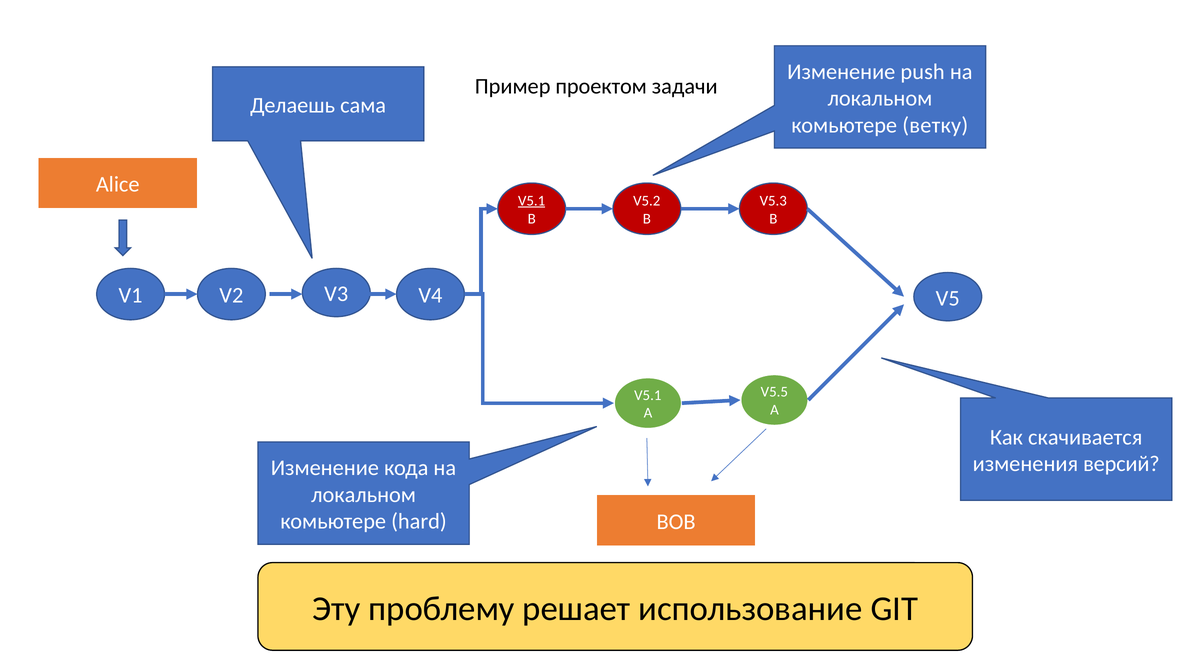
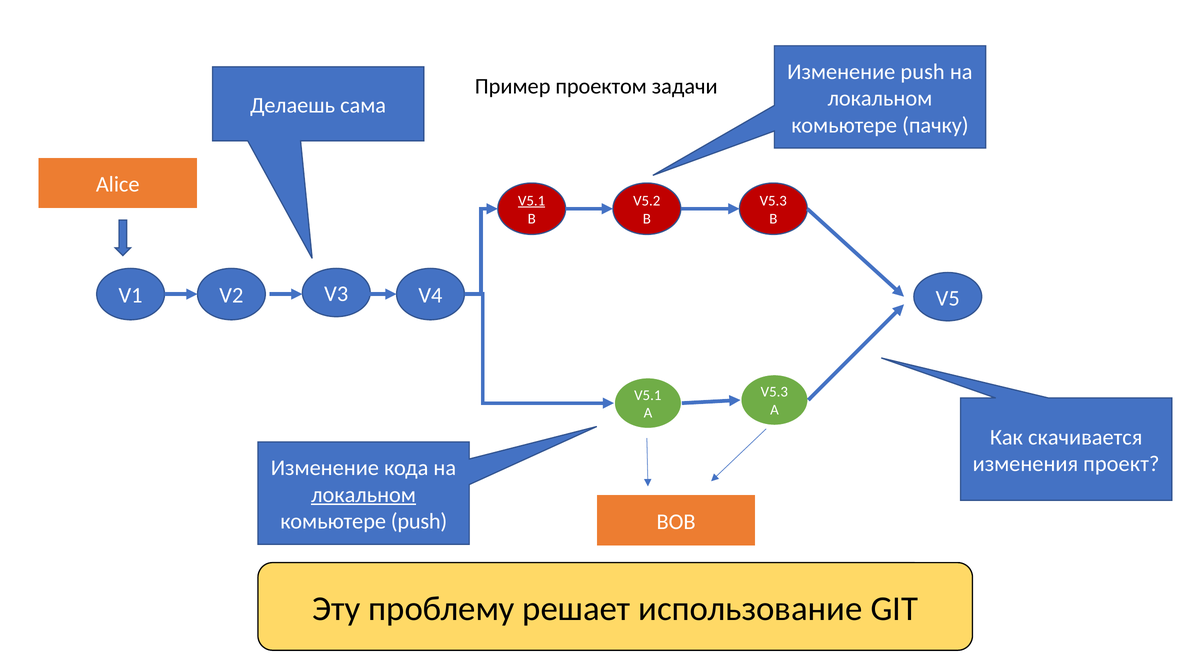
ветку: ветку -> пачку
V5.5 at (774, 392): V5.5 -> V5.3
версий: версий -> проект
локальном at (364, 495) underline: none -> present
комьютере hard: hard -> push
